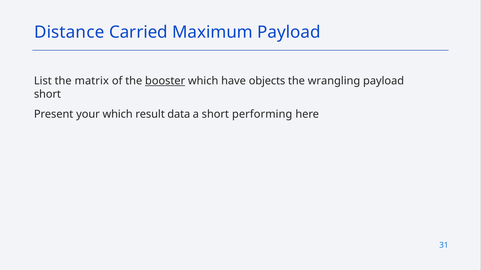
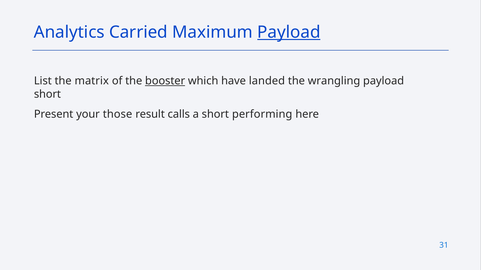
Distance: Distance -> Analytics
Payload at (289, 32) underline: none -> present
objects: objects -> landed
your which: which -> those
data: data -> calls
